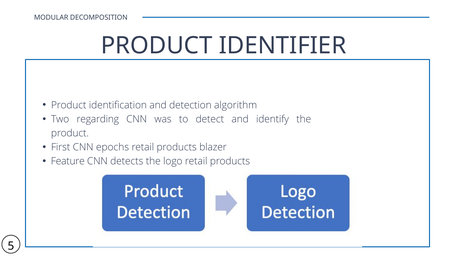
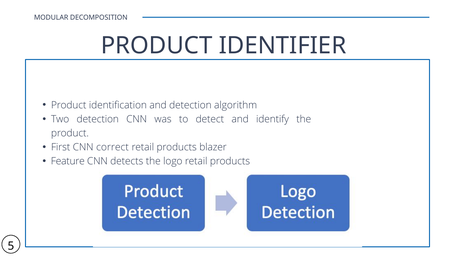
Two regarding: regarding -> detection
epochs: epochs -> correct
